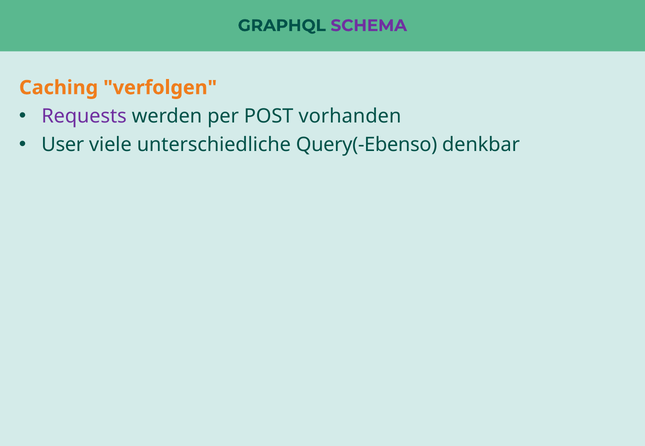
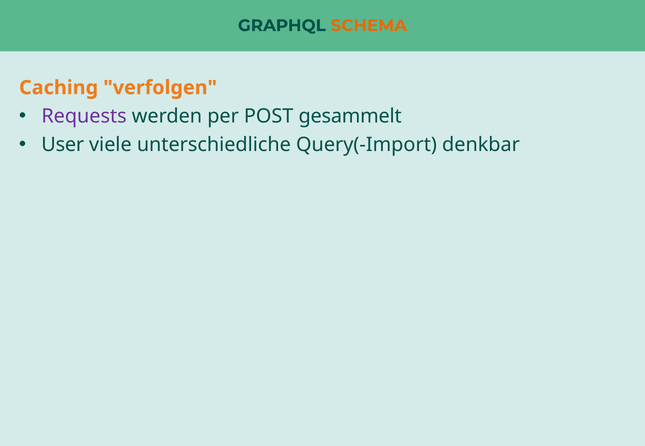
SCHEMA colour: purple -> orange
vorhanden: vorhanden -> gesammelt
Query(-Ebenso: Query(-Ebenso -> Query(-Import
